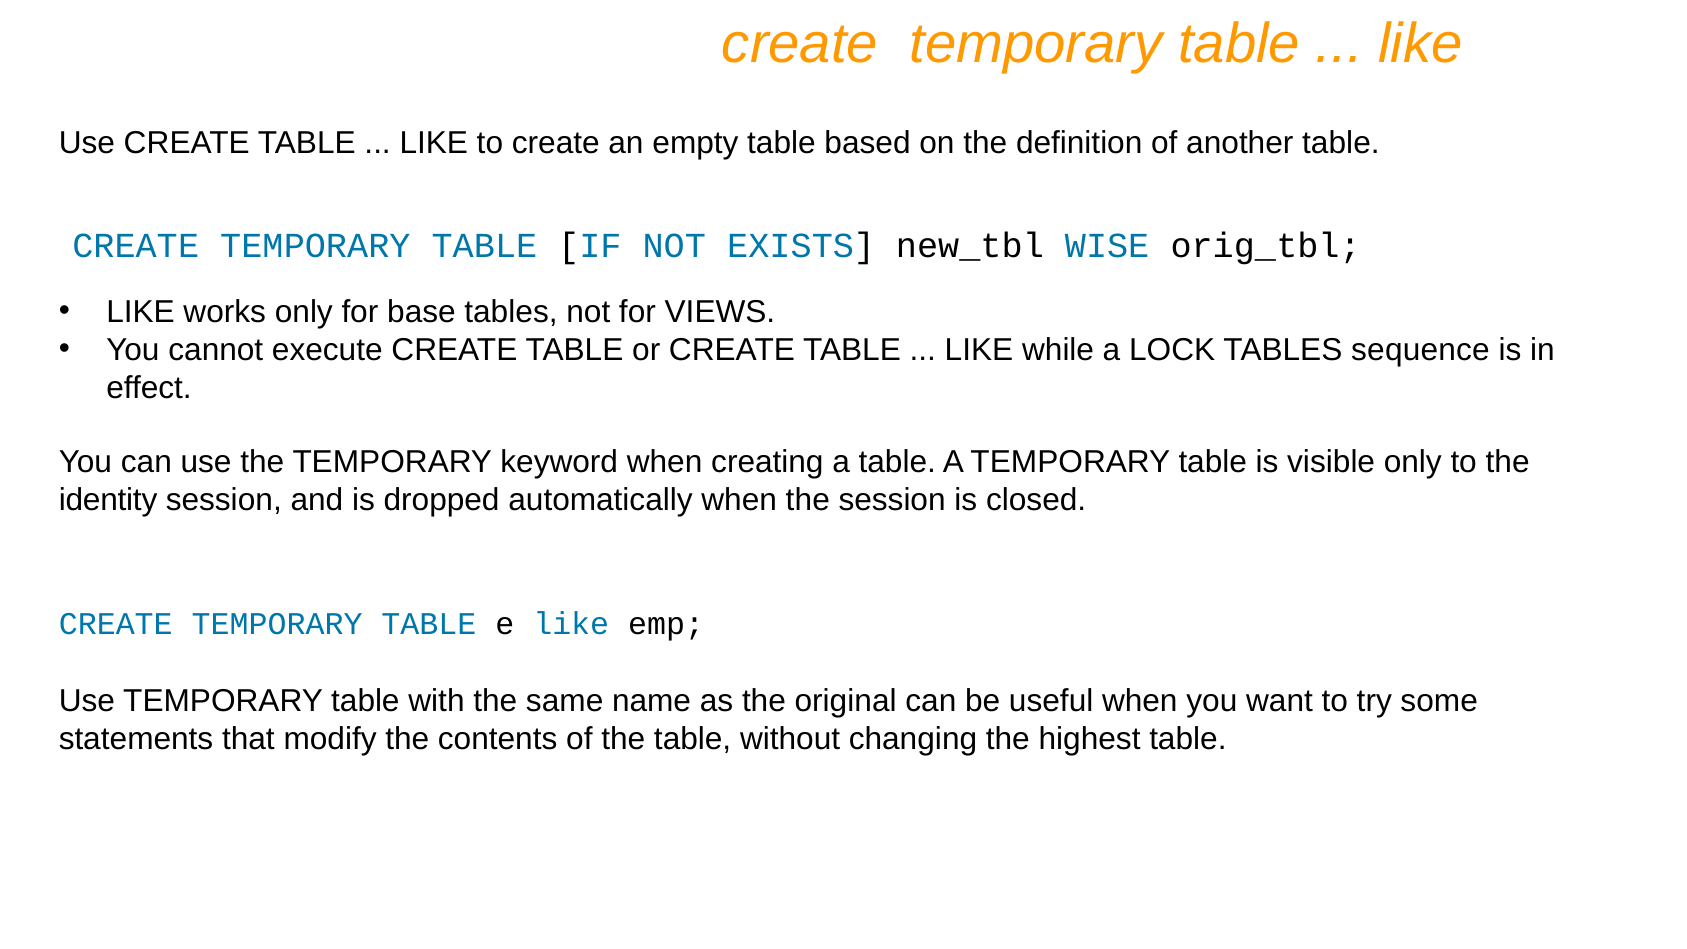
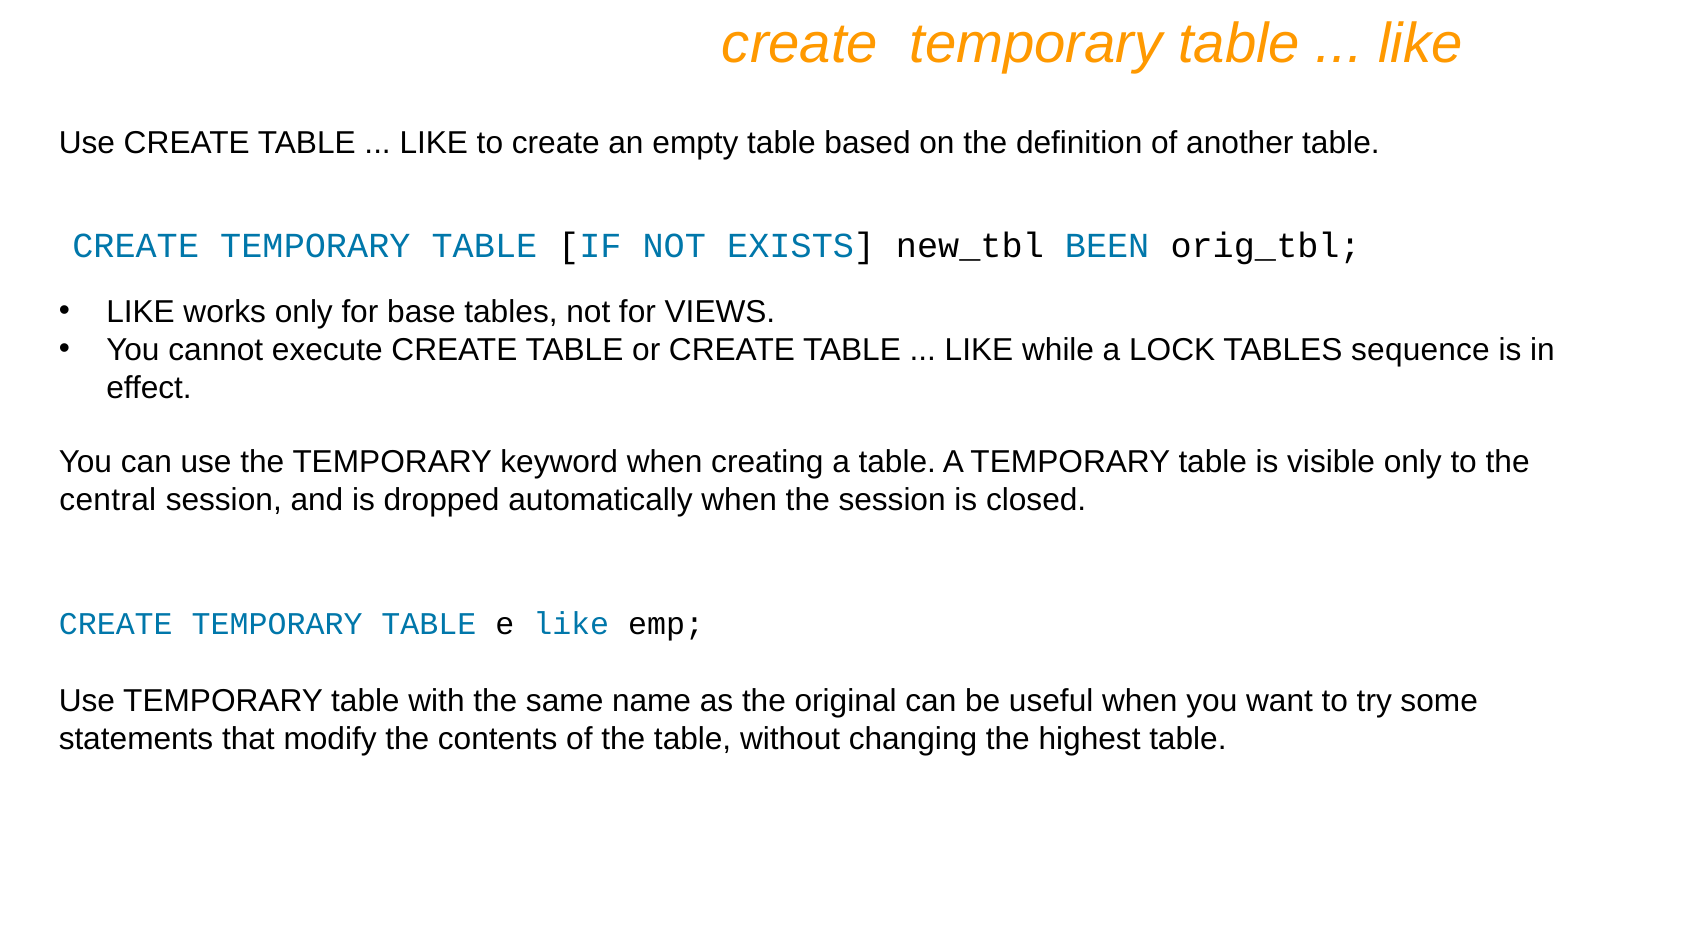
WISE: WISE -> BEEN
identity: identity -> central
